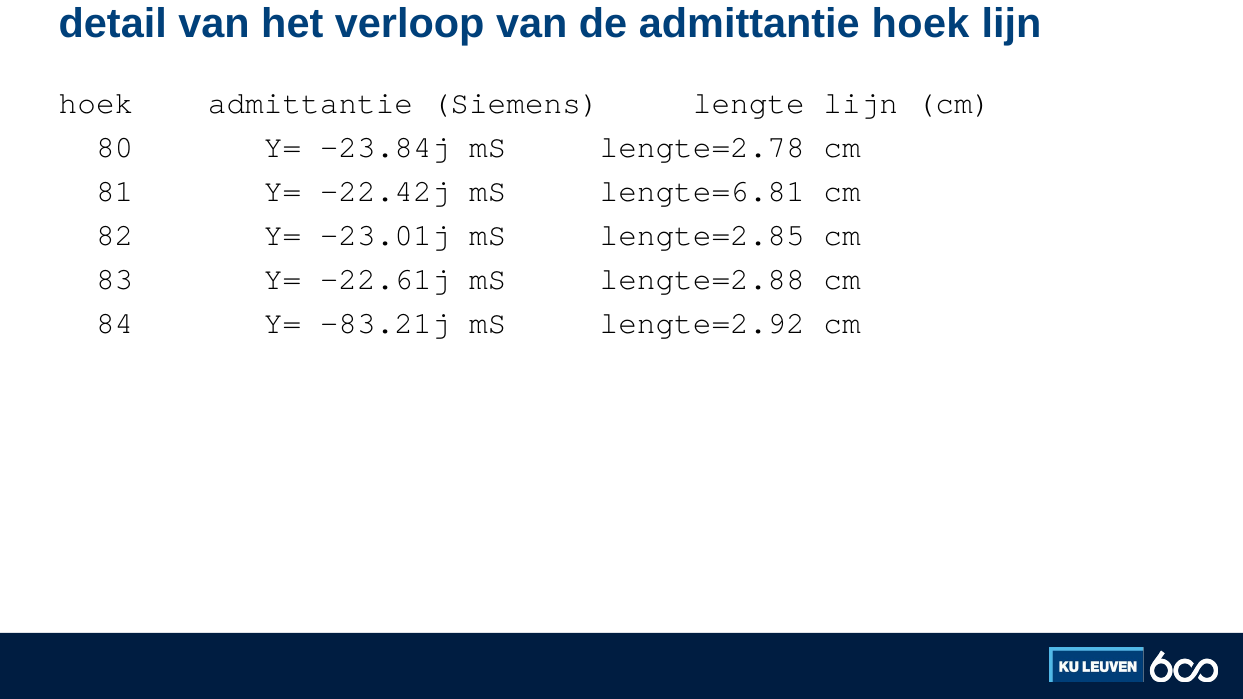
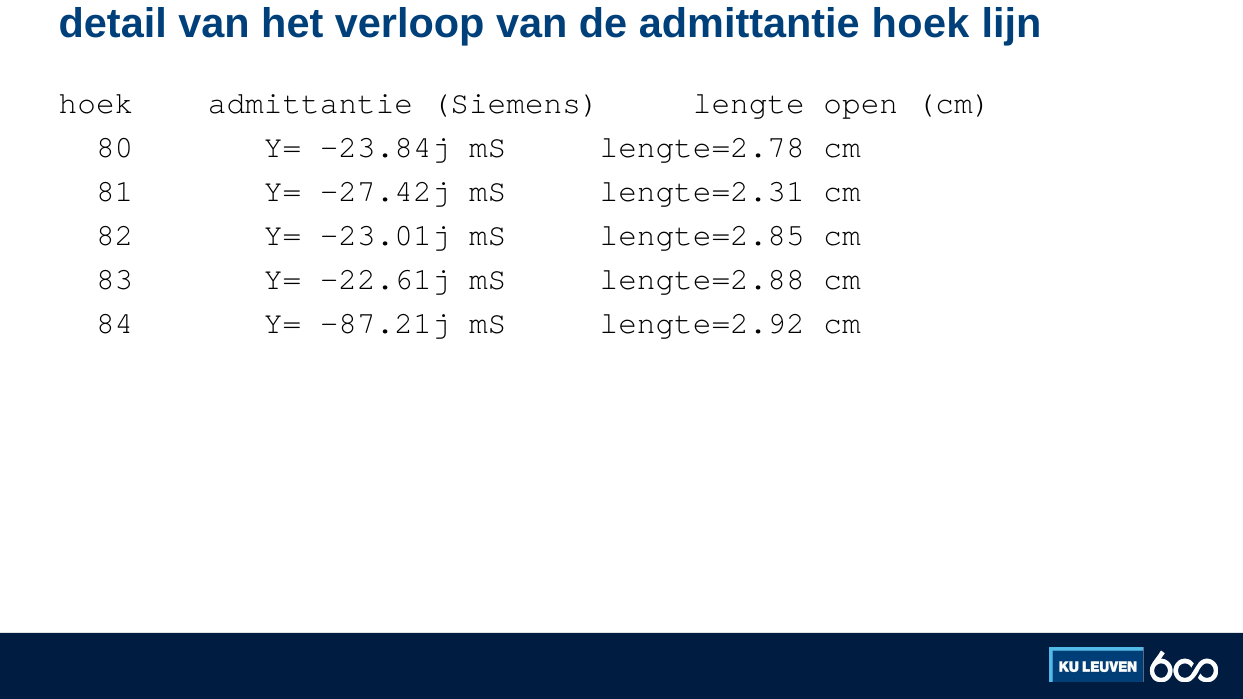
lengte lijn: lijn -> open
-22.42j: -22.42j -> -27.42j
lengte=6.81: lengte=6.81 -> lengte=2.31
-83.21j: -83.21j -> -87.21j
